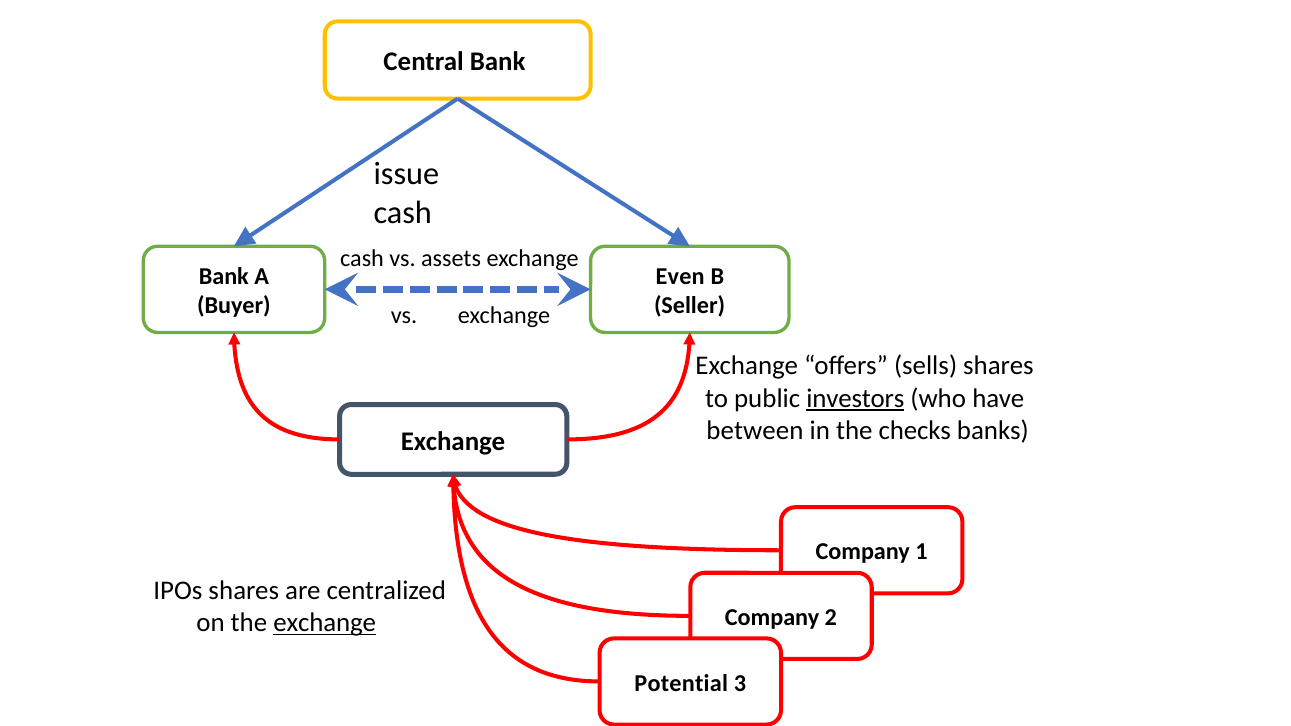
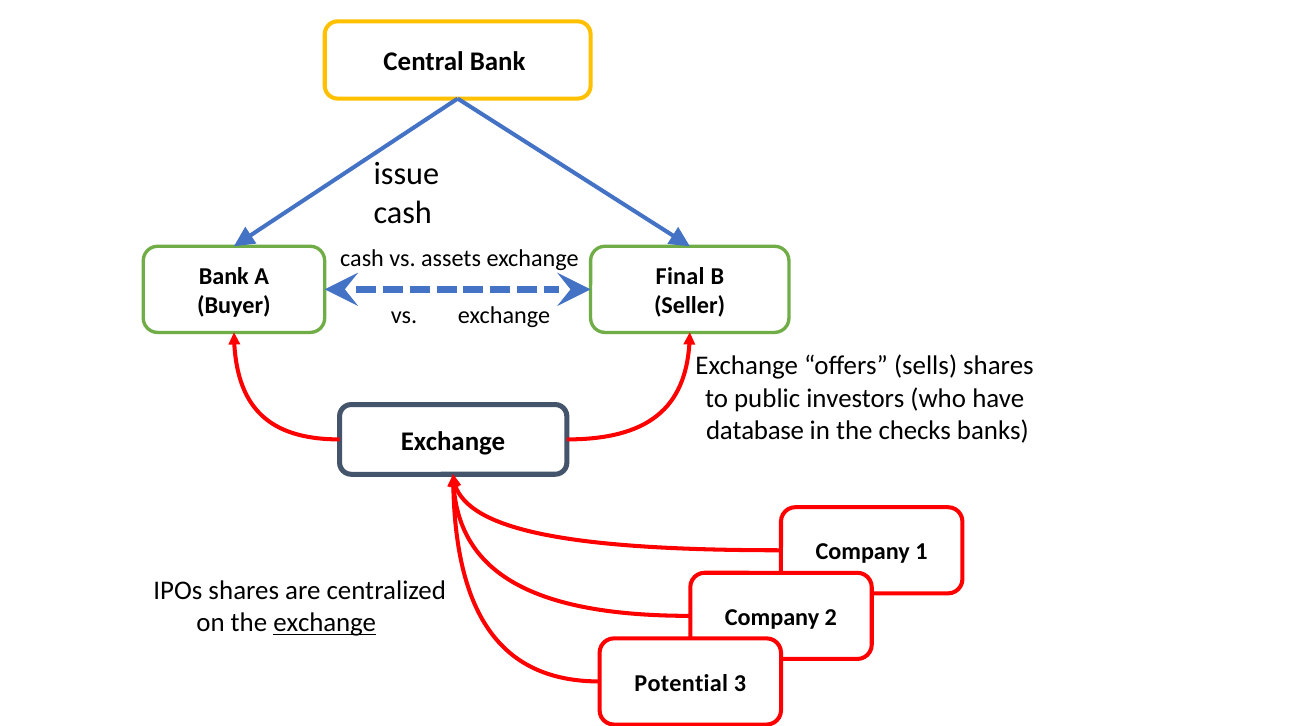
Even: Even -> Final
investors underline: present -> none
between: between -> database
